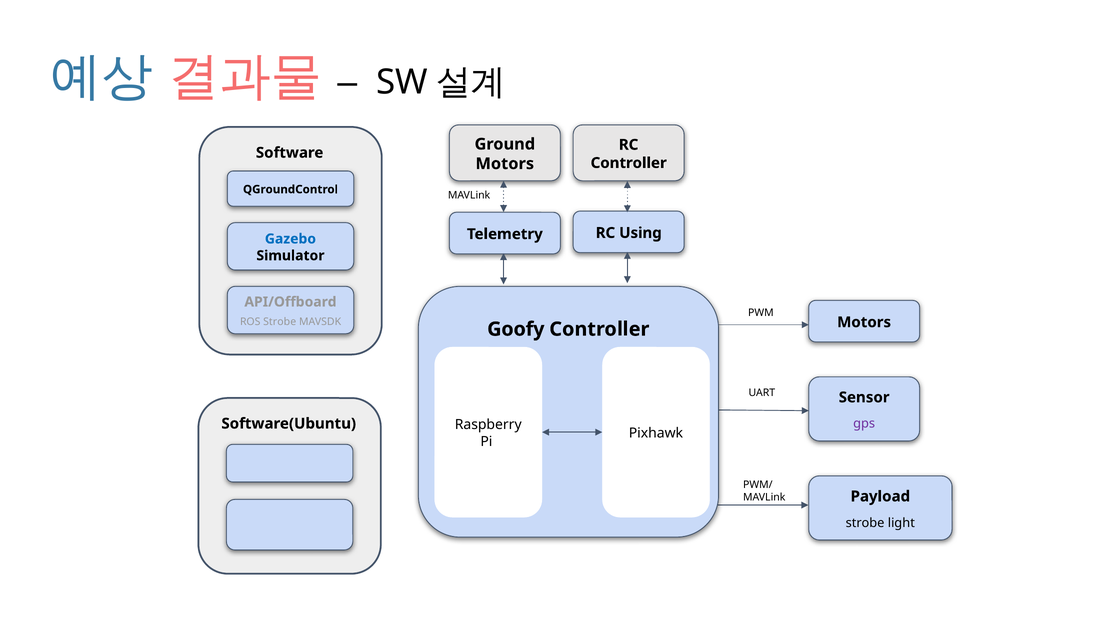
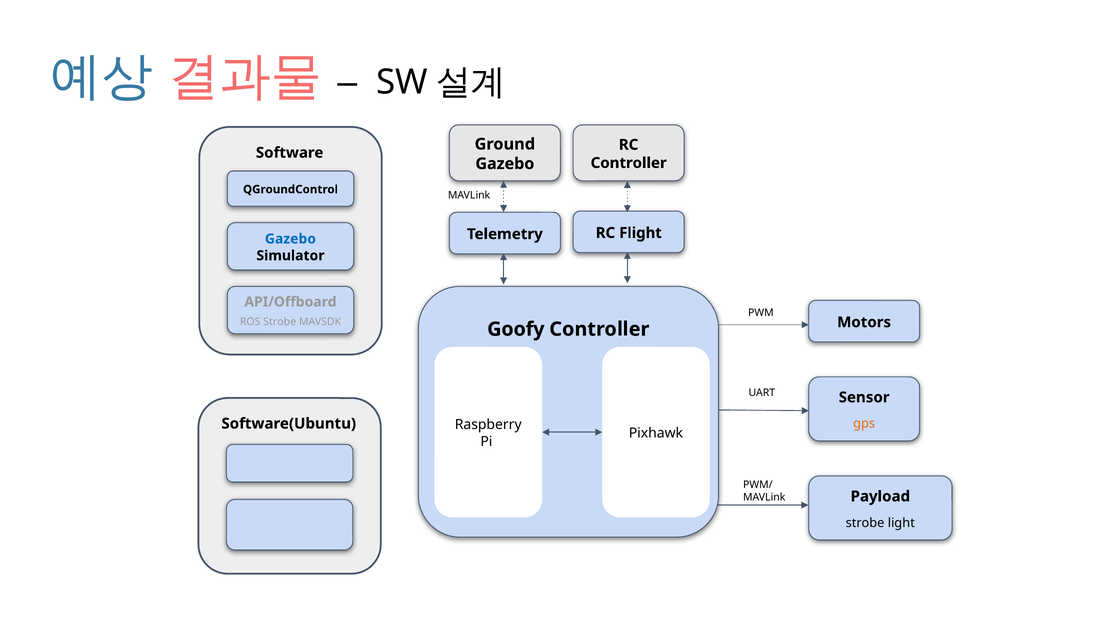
Motors at (505, 164): Motors -> Gazebo
Using: Using -> Flight
gps colour: purple -> orange
